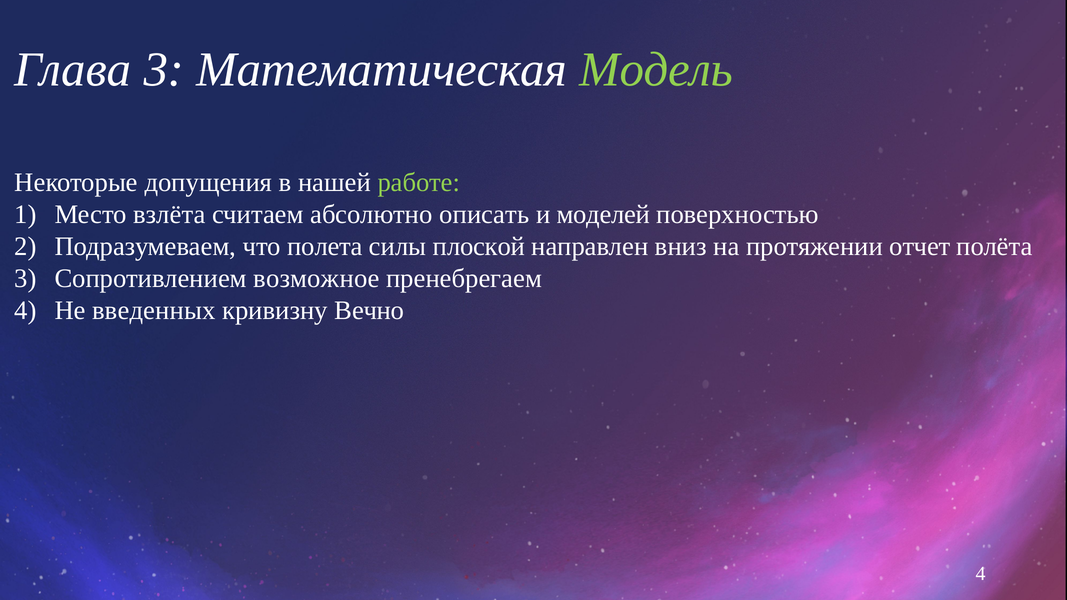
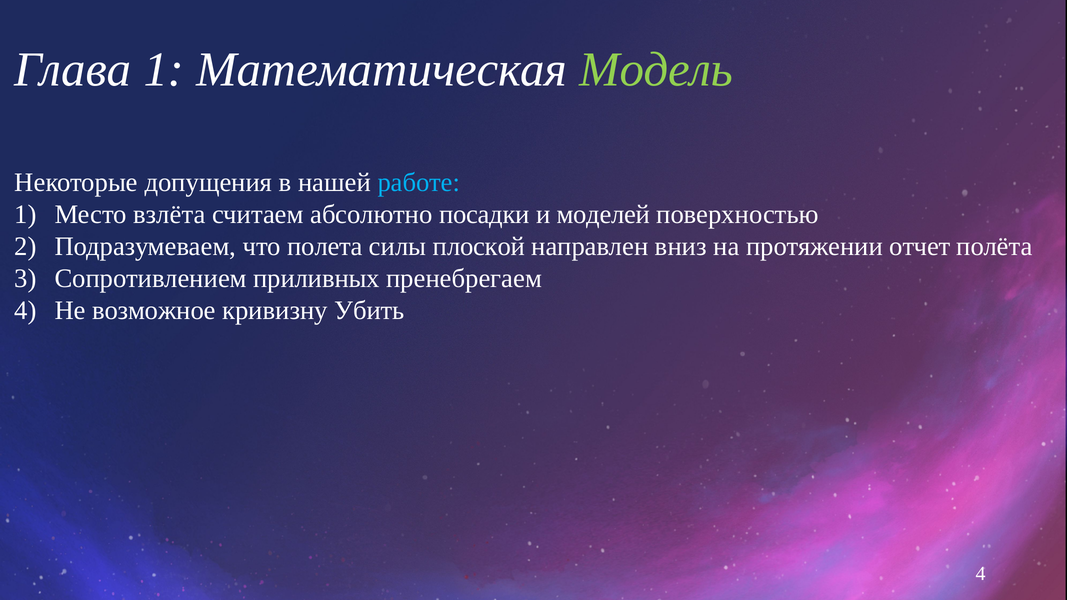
Глава 3: 3 -> 1
работе colour: light green -> light blue
описать: описать -> посадки
возможное: возможное -> приливных
введенных: введенных -> возможное
Вечно: Вечно -> Убить
